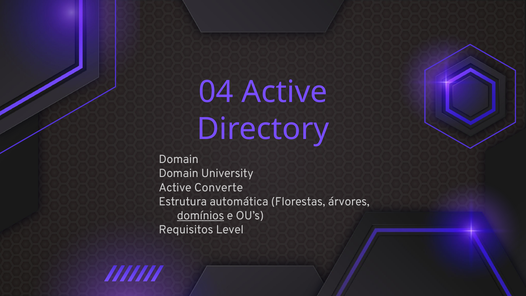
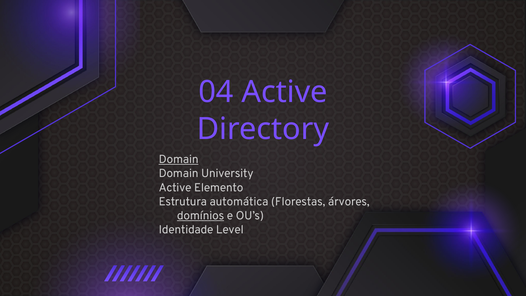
Domain at (179, 159) underline: none -> present
Converte: Converte -> Elemento
Requisitos: Requisitos -> Identidade
